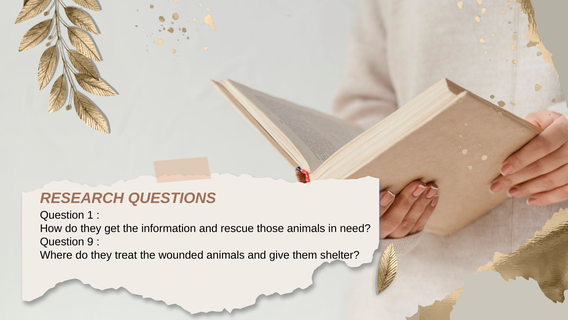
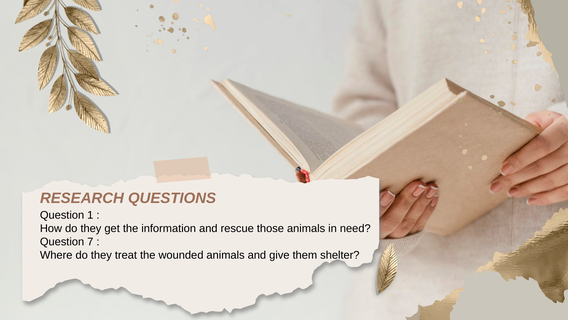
9: 9 -> 7
